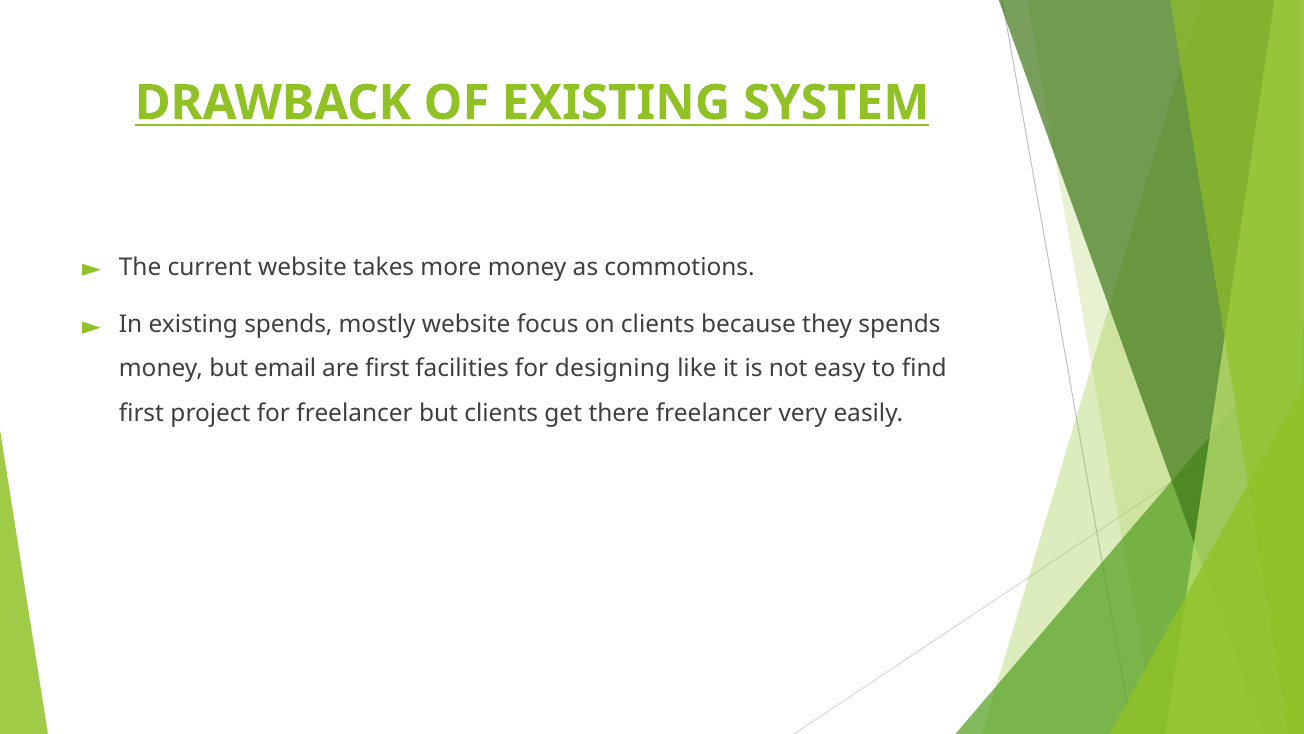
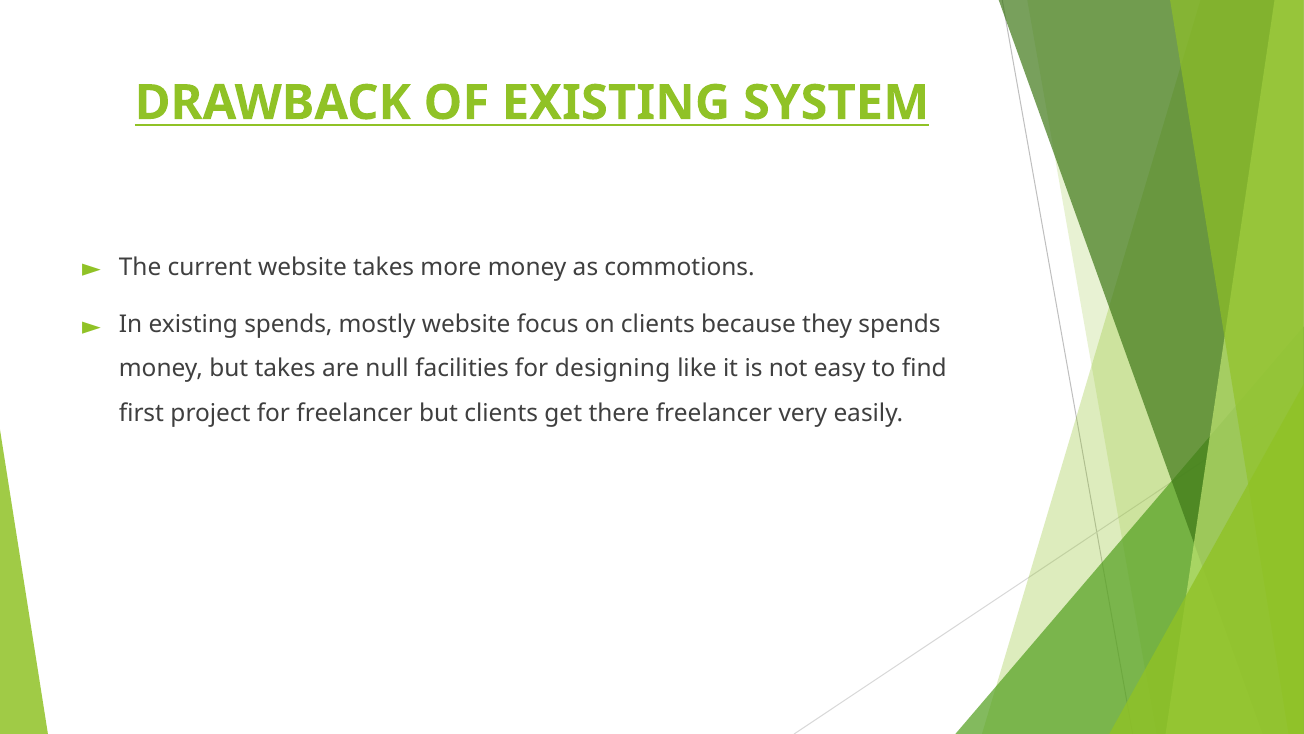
but email: email -> takes
are first: first -> null
